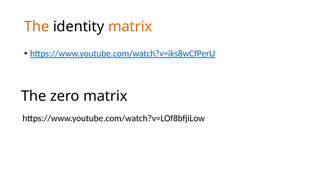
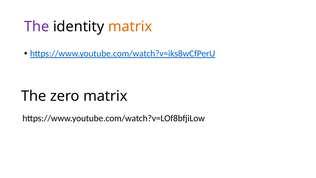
The at (37, 27) colour: orange -> purple
